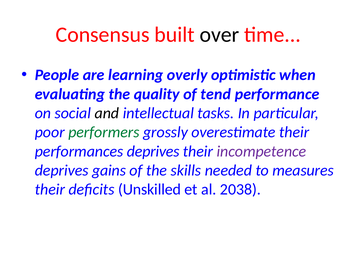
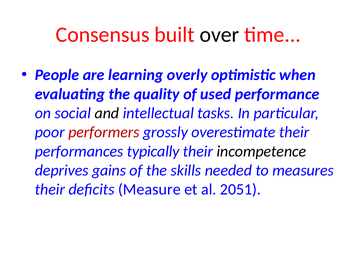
tend: tend -> used
performers colour: green -> red
performances deprives: deprives -> typically
incompetence colour: purple -> black
Unskilled: Unskilled -> Measure
2038: 2038 -> 2051
